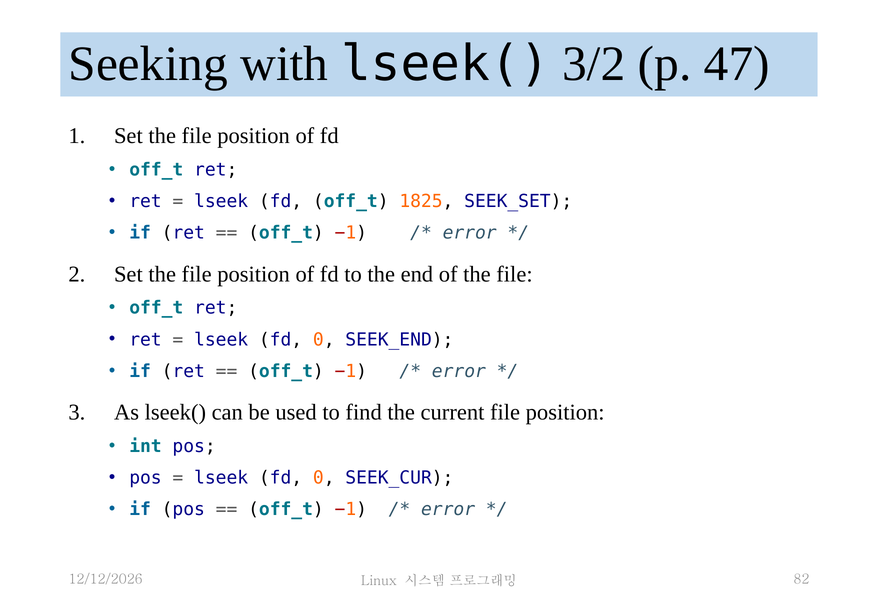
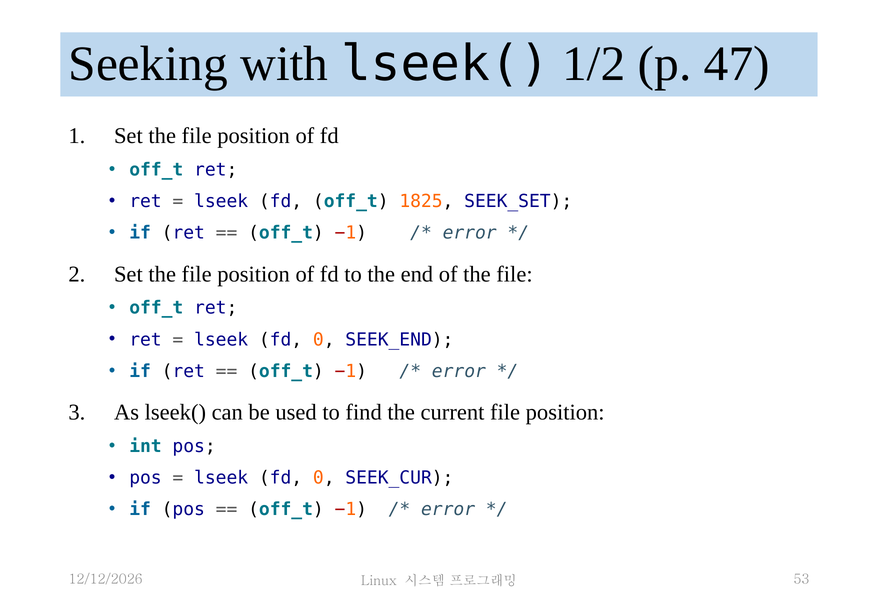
3/2: 3/2 -> 1/2
82: 82 -> 53
